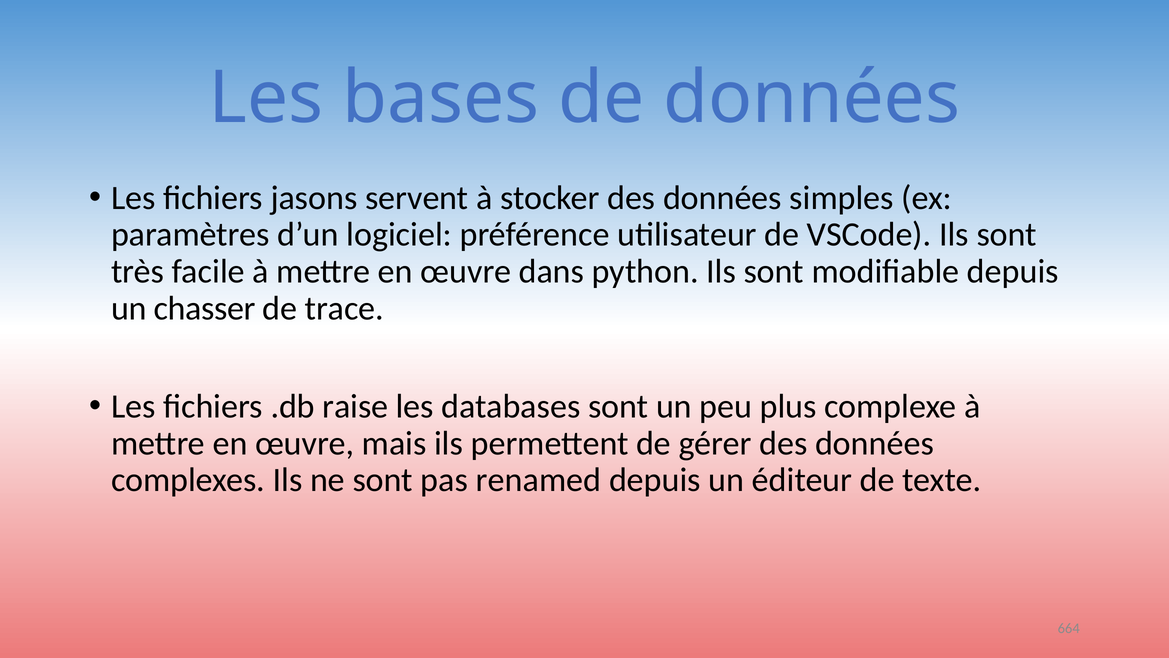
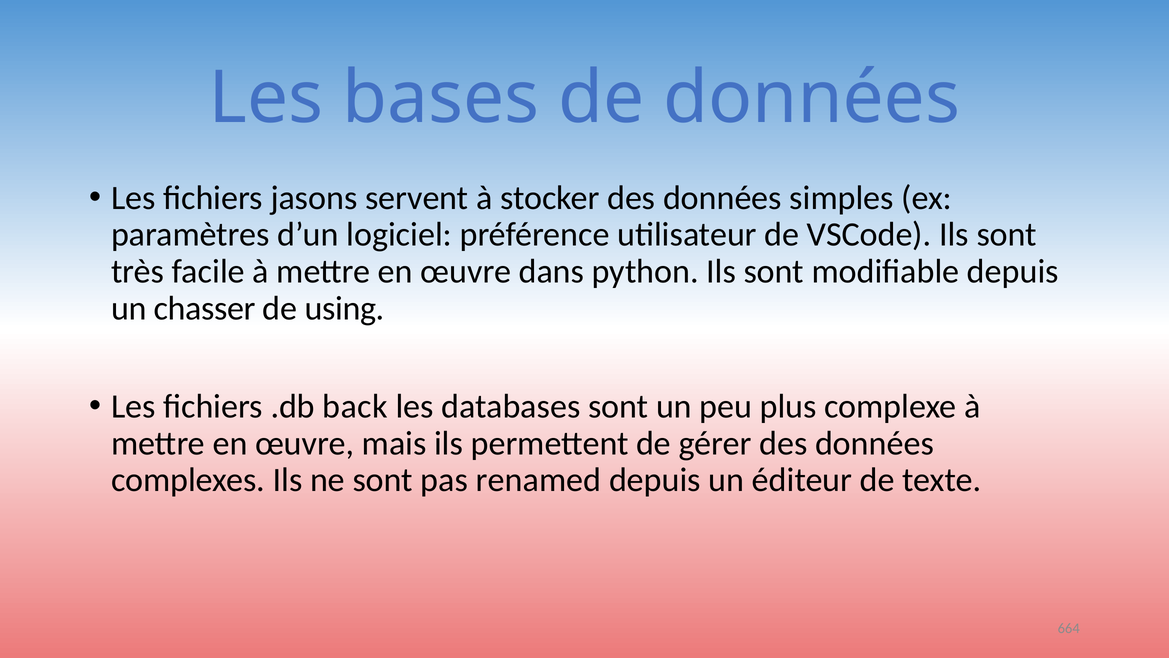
trace: trace -> using
raise: raise -> back
